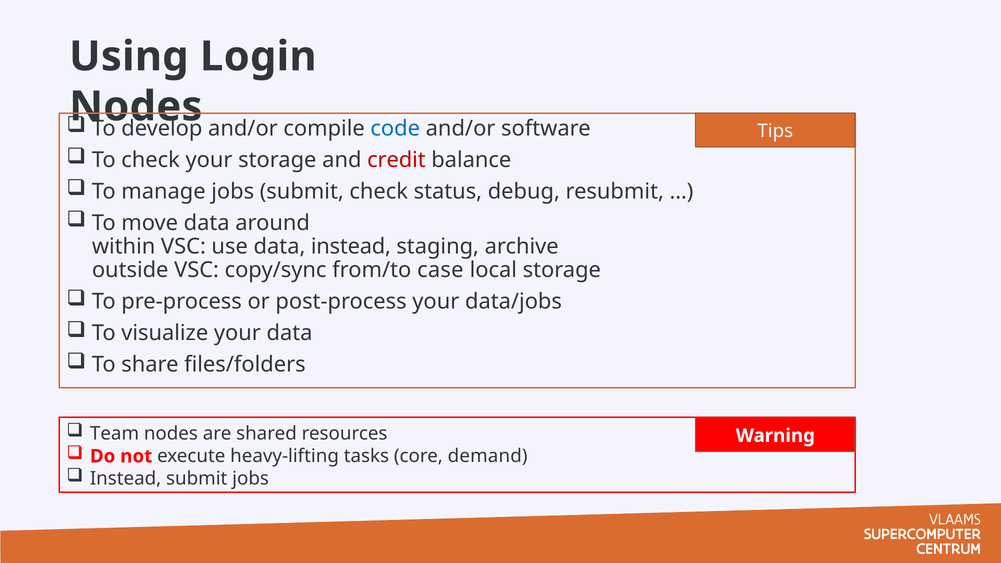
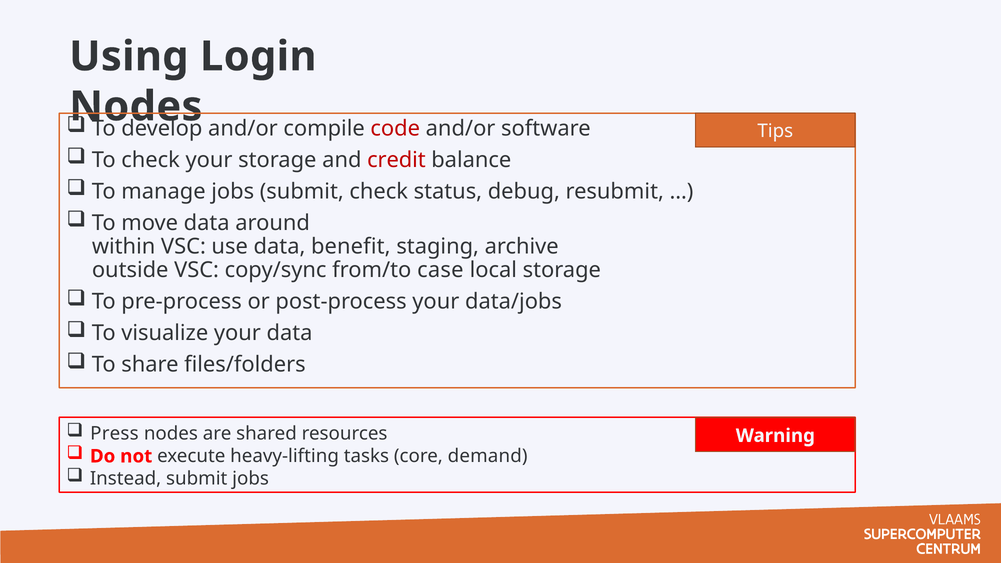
code colour: blue -> red
data instead: instead -> benefit
Team: Team -> Press
